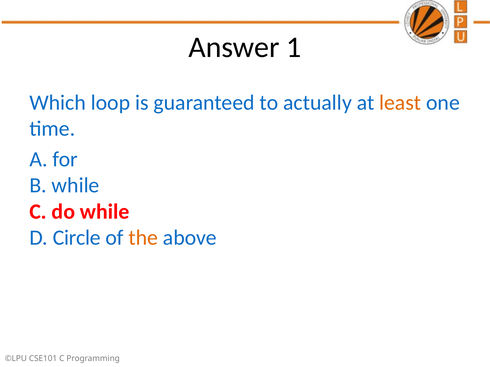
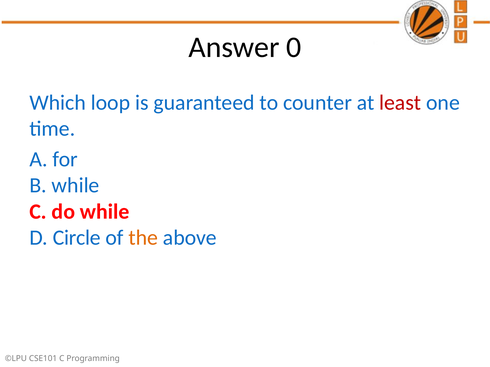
1: 1 -> 0
actually: actually -> counter
least colour: orange -> red
